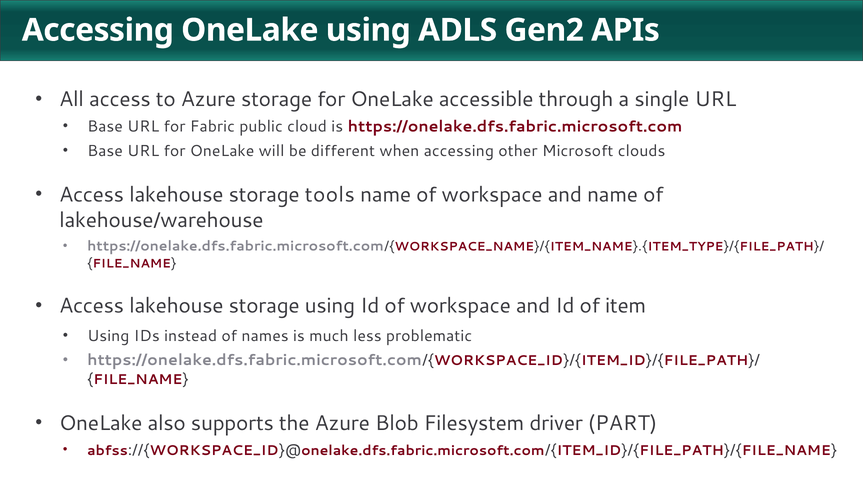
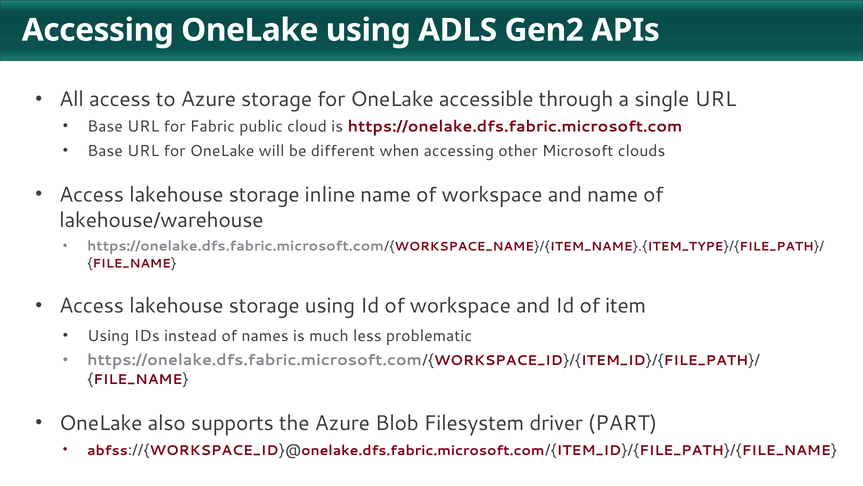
tools: tools -> inline
